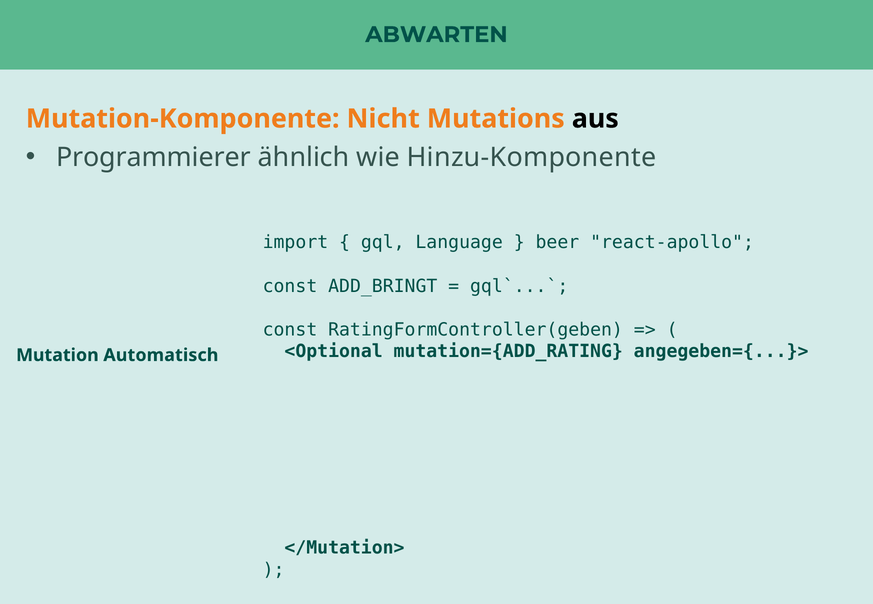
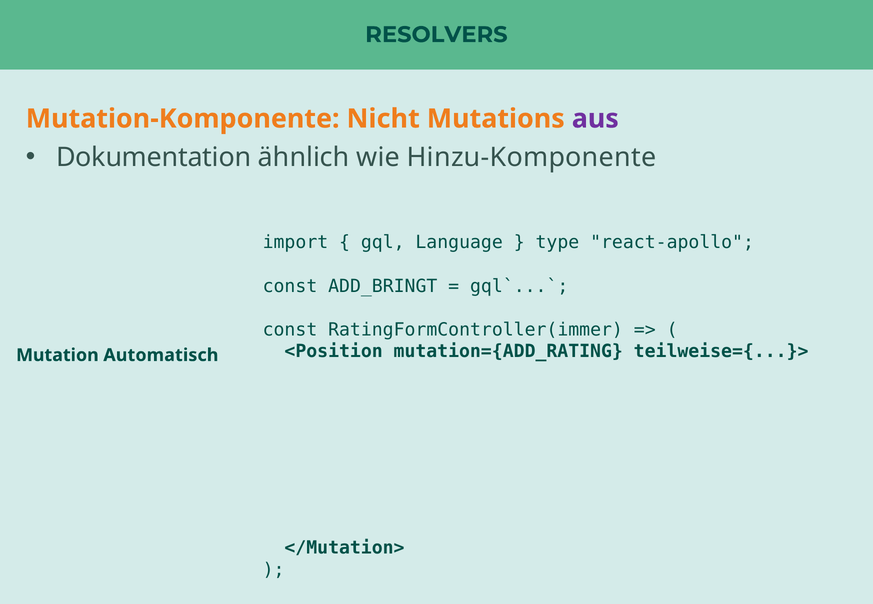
ABWARTEN: ABWARTEN -> RESOLVERS
aus colour: black -> purple
Programmierer: Programmierer -> Dokumentation
beer: beer -> type
RatingFormController(geben: RatingFormController(geben -> RatingFormController(immer
<Optional: <Optional -> <Position
angegeben={...}>: angegeben={...}> -> teilweise={...}>
